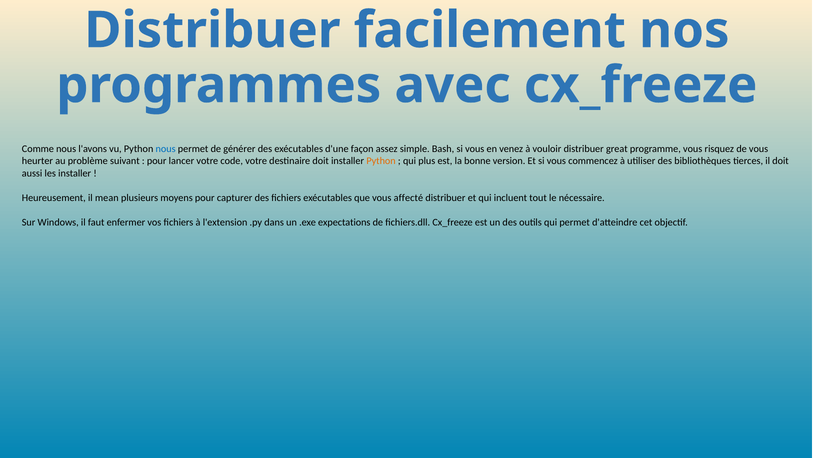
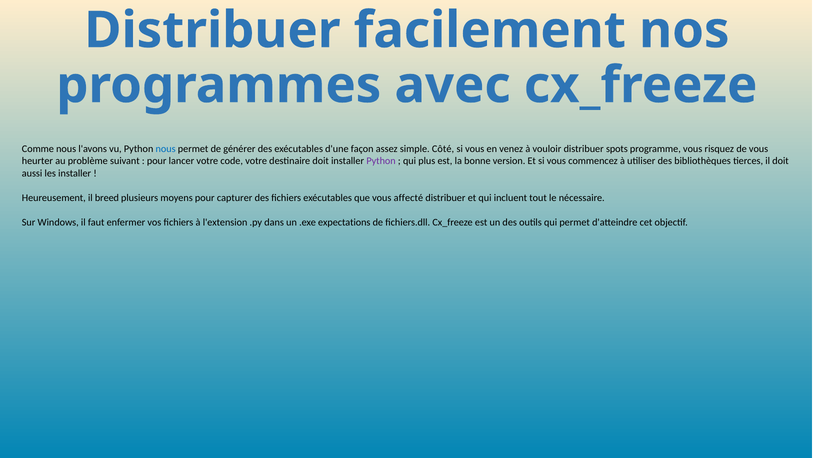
Bash: Bash -> Côté
great: great -> spots
Python at (381, 161) colour: orange -> purple
mean: mean -> breed
